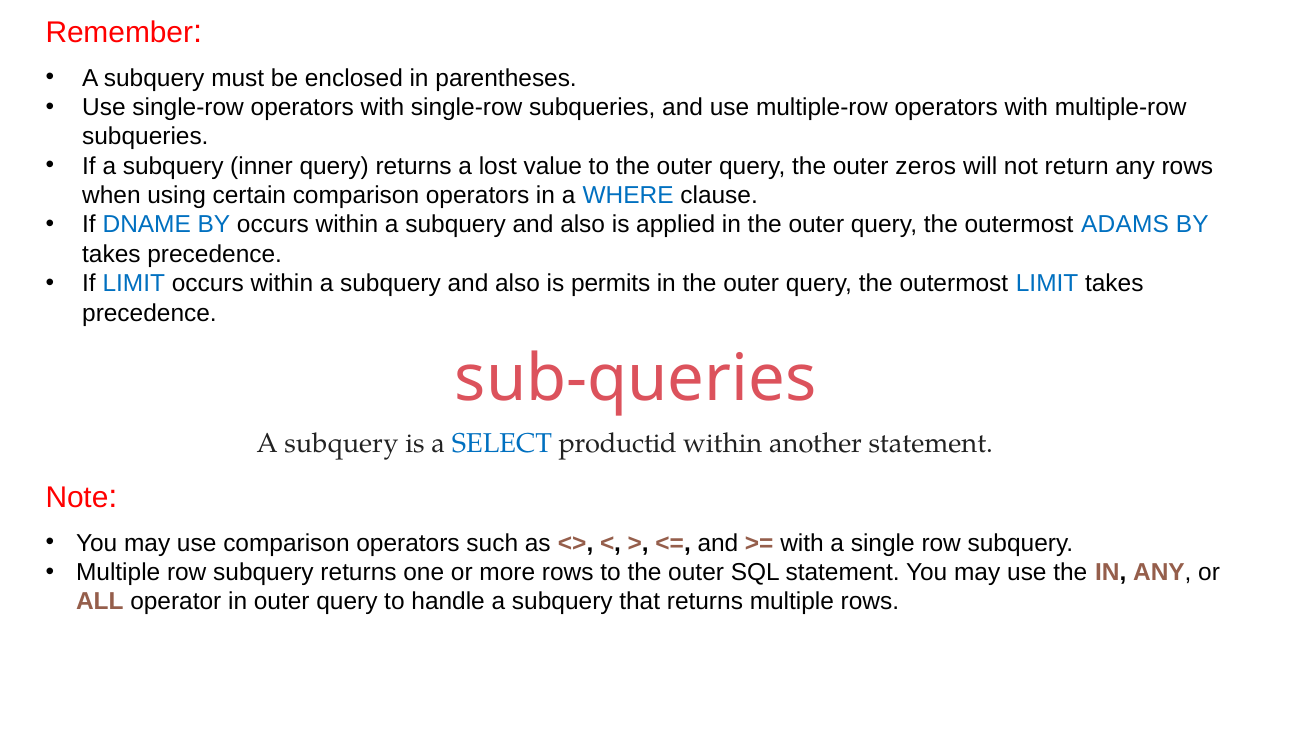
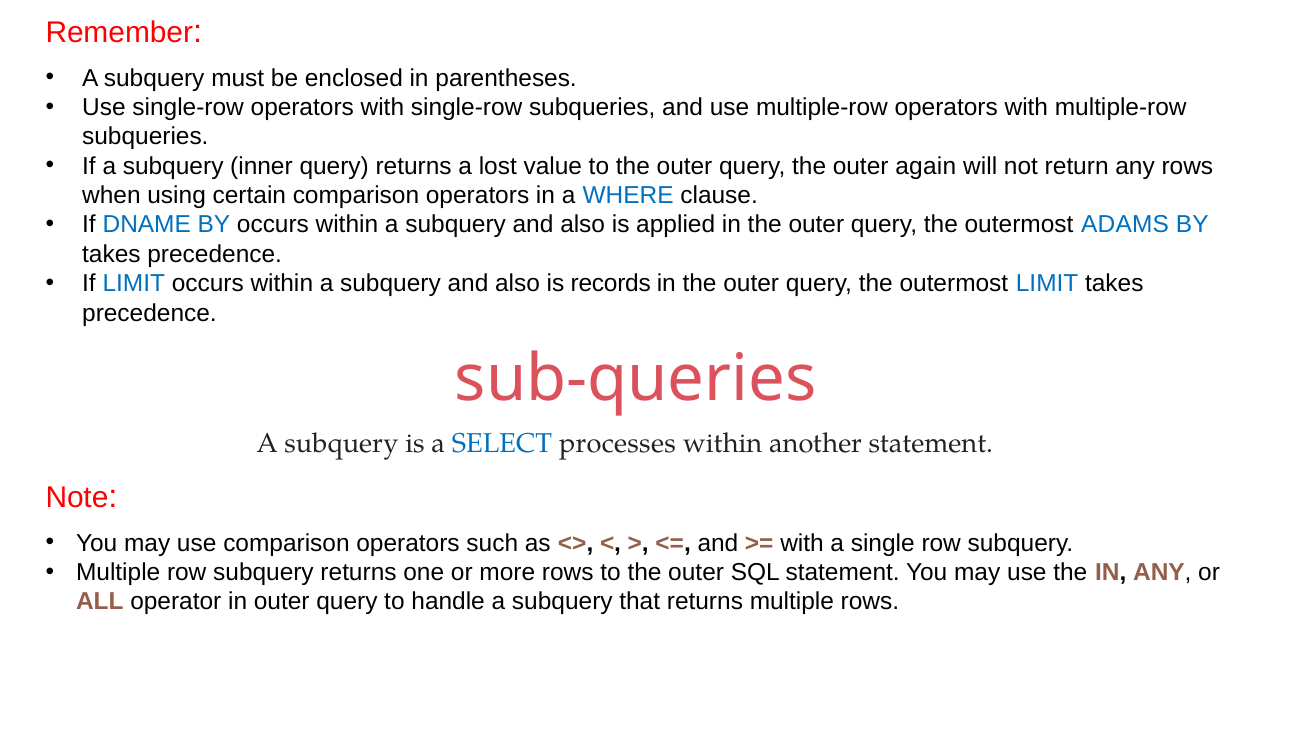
zeros: zeros -> again
permits: permits -> records
productid: productid -> processes
